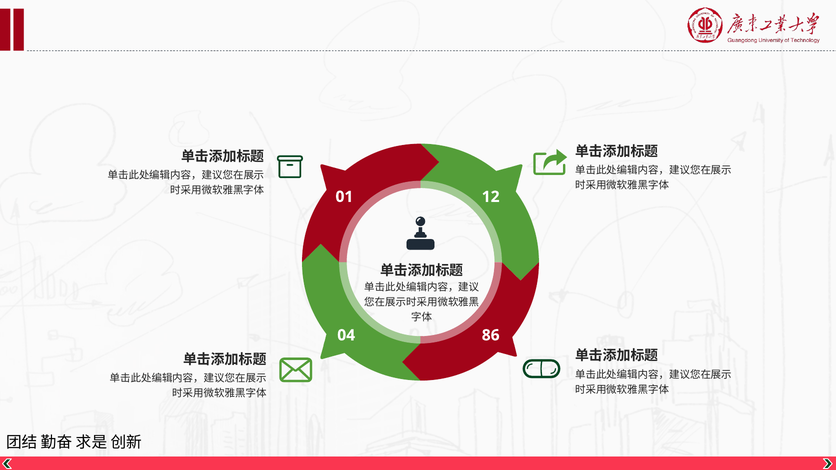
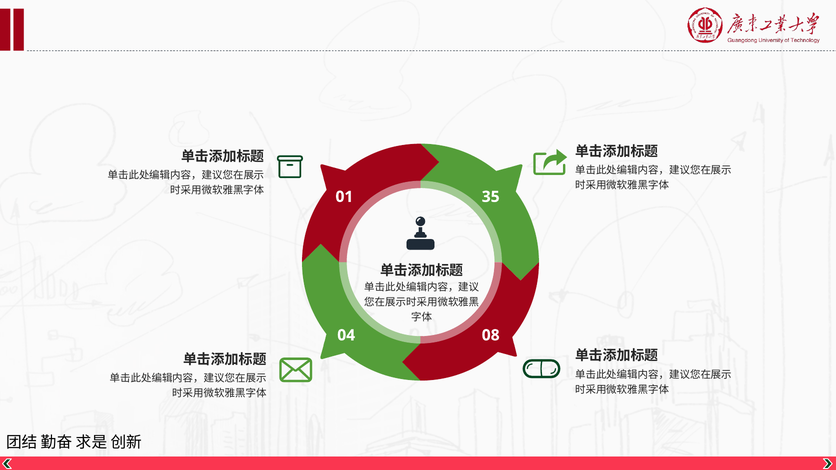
12: 12 -> 35
86: 86 -> 08
